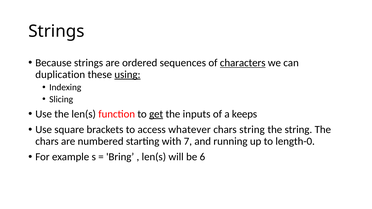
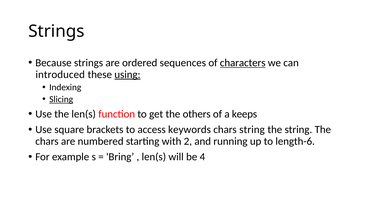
duplication: duplication -> introduced
Slicing underline: none -> present
get underline: present -> none
inputs: inputs -> others
whatever: whatever -> keywords
7: 7 -> 2
length-0: length-0 -> length-6
6: 6 -> 4
